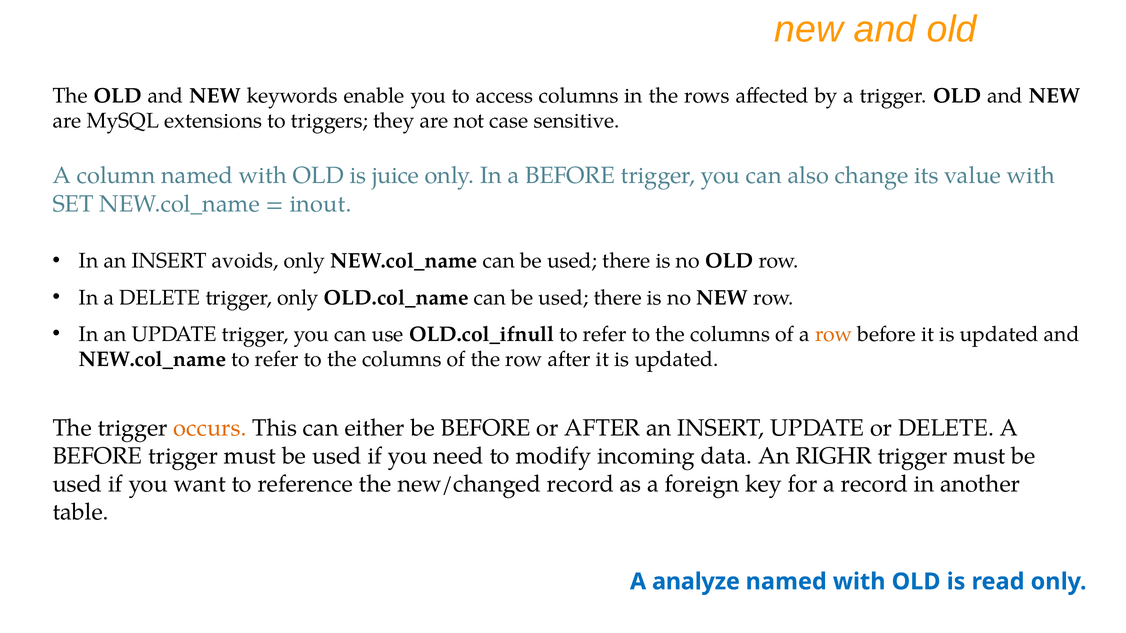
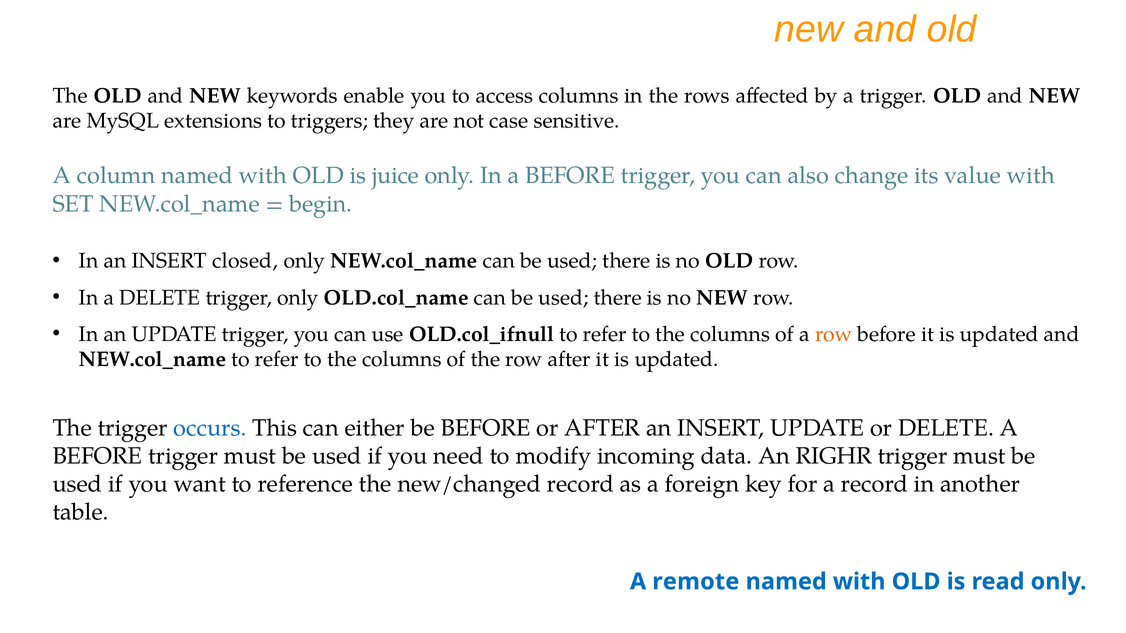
inout: inout -> begin
avoids: avoids -> closed
occurs colour: orange -> blue
analyze: analyze -> remote
